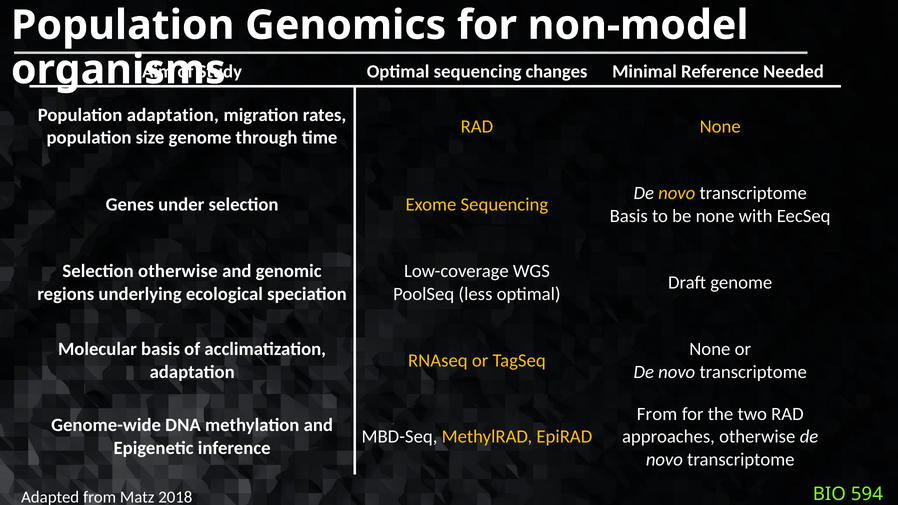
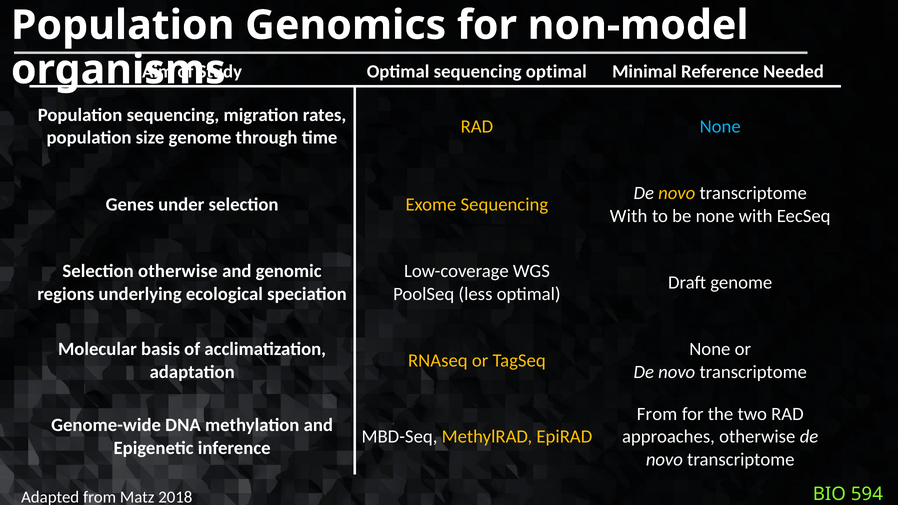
sequencing changes: changes -> optimal
Population adaptation: adaptation -> sequencing
None at (720, 126) colour: yellow -> light blue
Basis at (629, 216): Basis -> With
